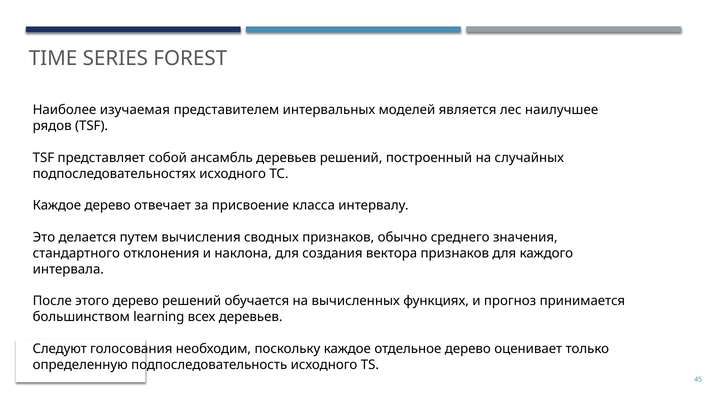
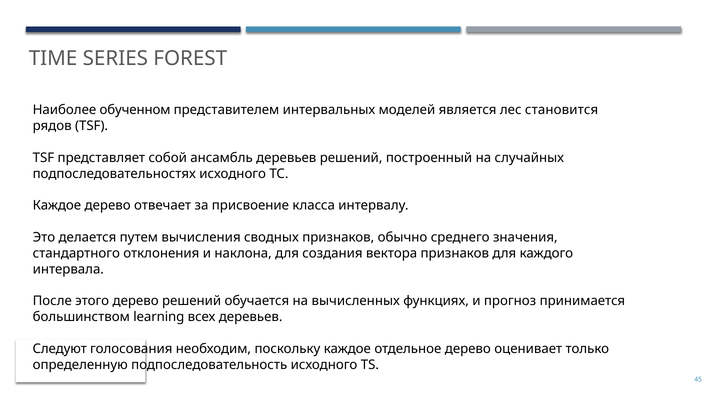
изучаемая: изучаемая -> обученном
наилучшее: наилучшее -> становится
